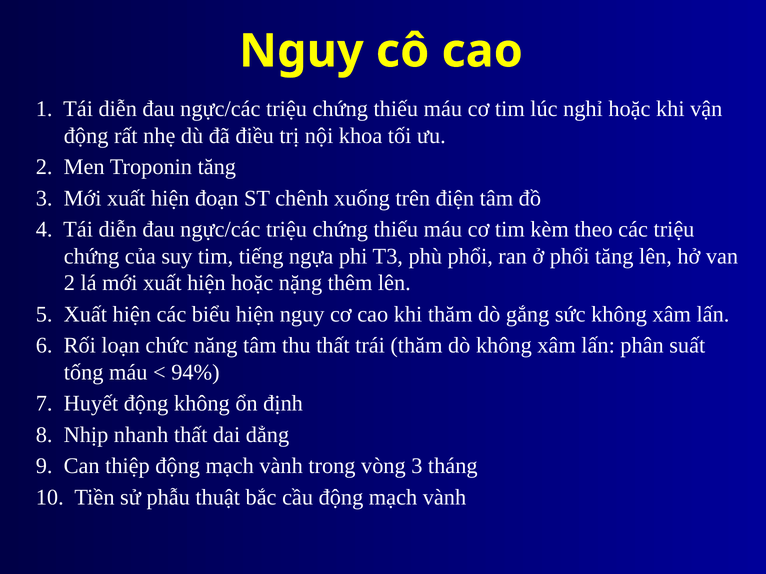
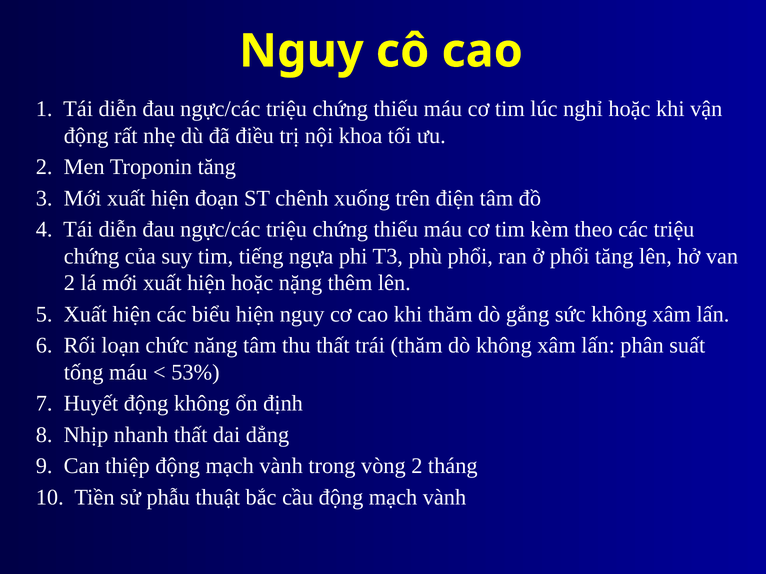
94%: 94% -> 53%
vòng 3: 3 -> 2
